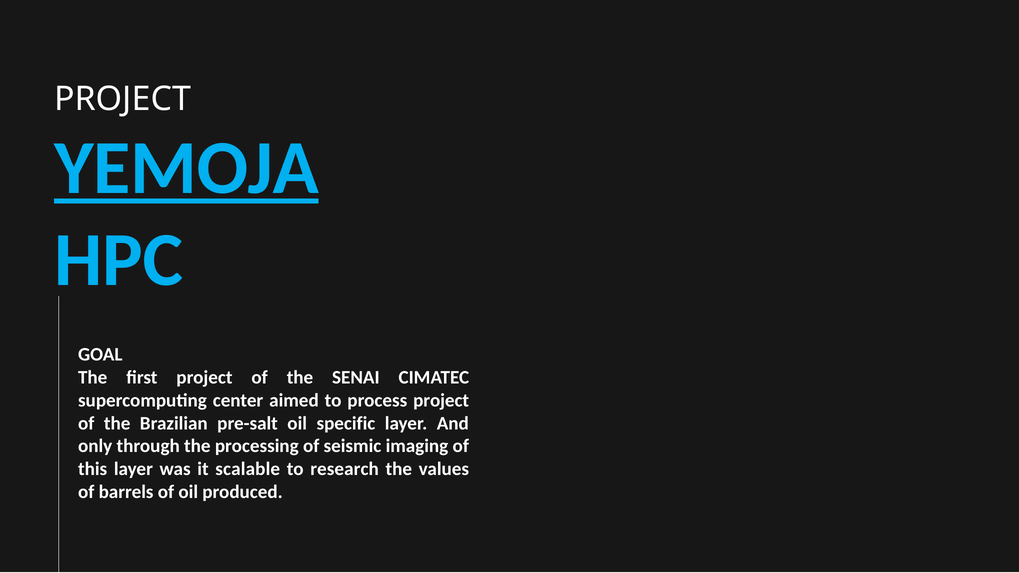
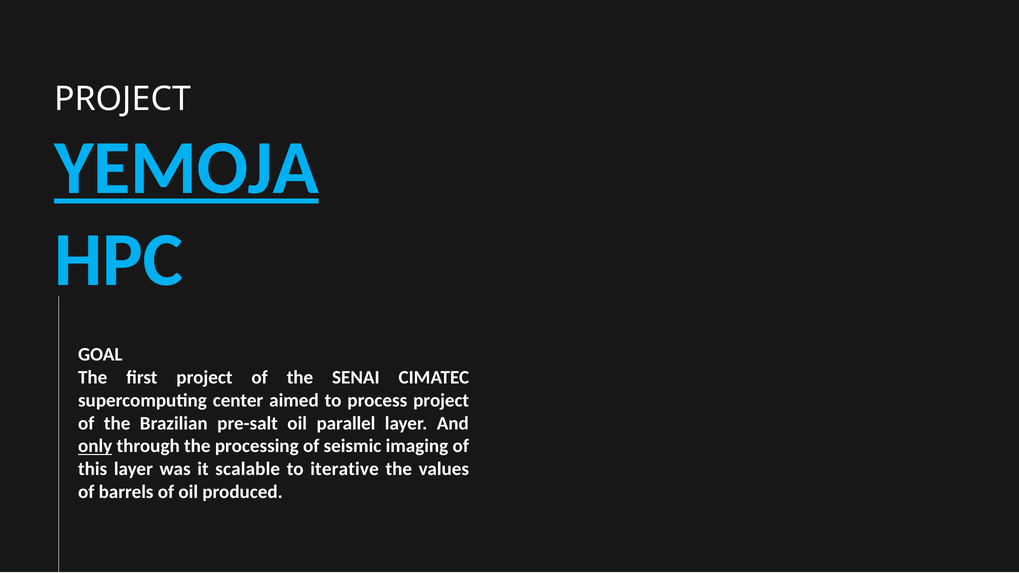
specific: specific -> parallel
only underline: none -> present
research: research -> iterative
